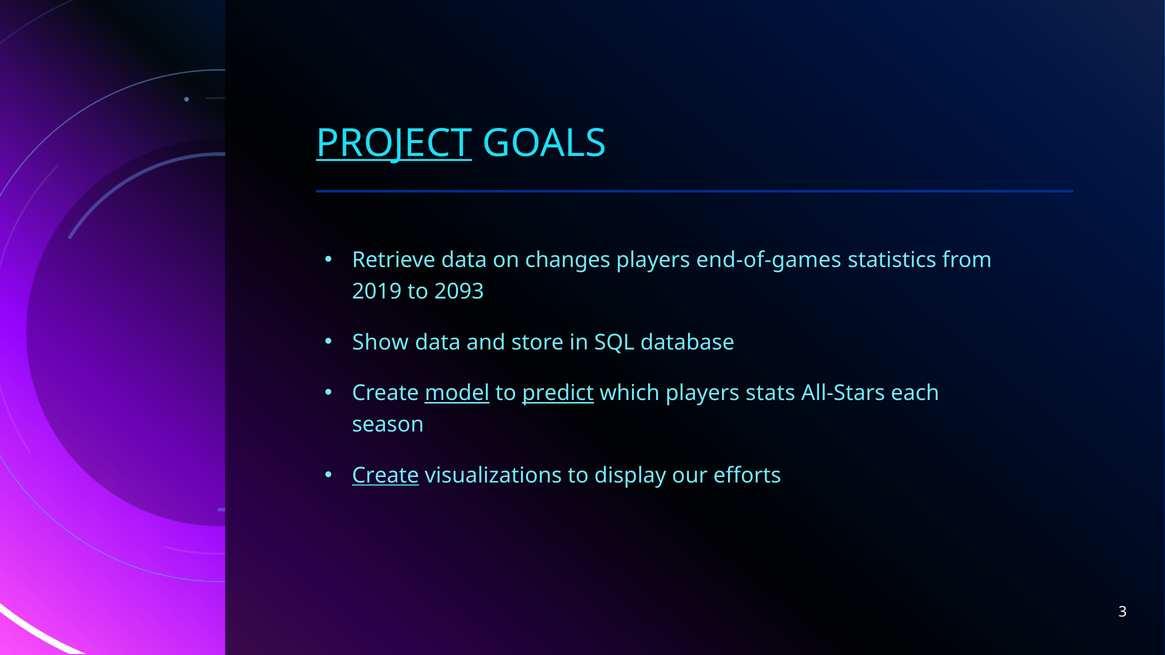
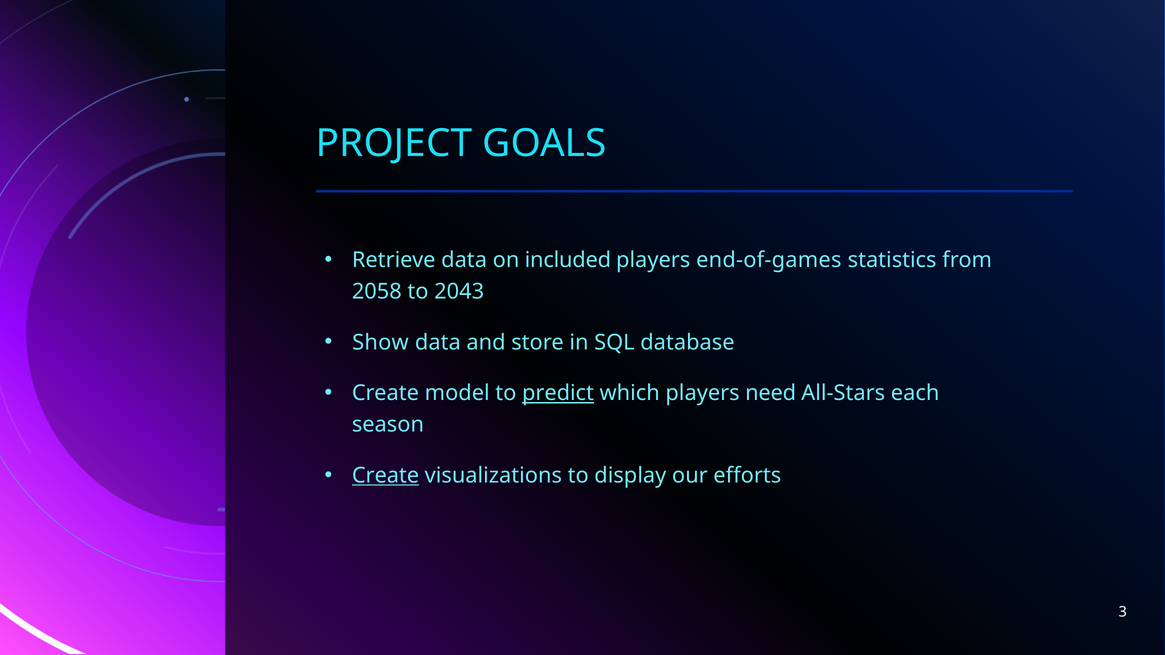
PROJECT underline: present -> none
changes: changes -> included
2019: 2019 -> 2058
2093: 2093 -> 2043
model underline: present -> none
stats: stats -> need
